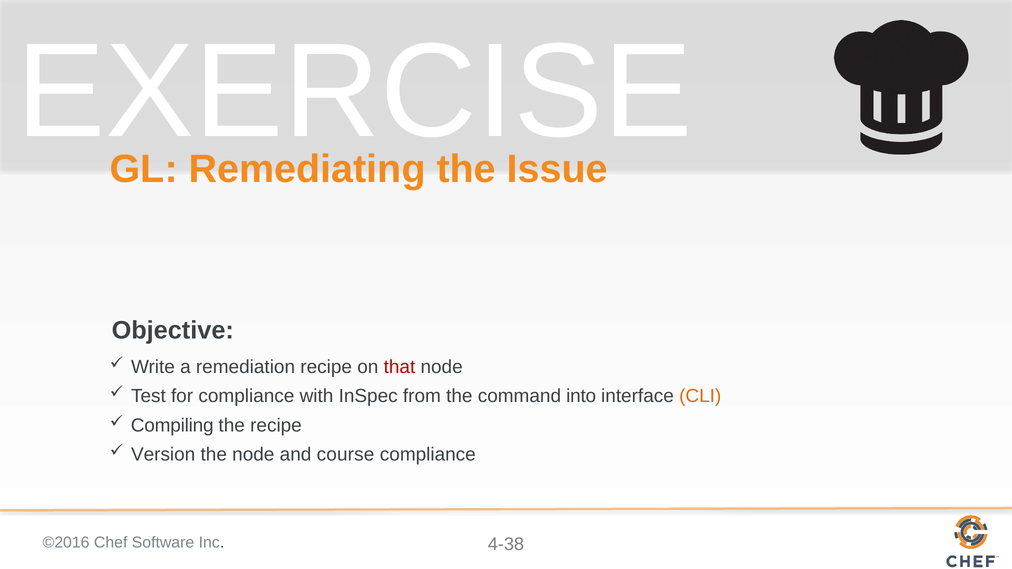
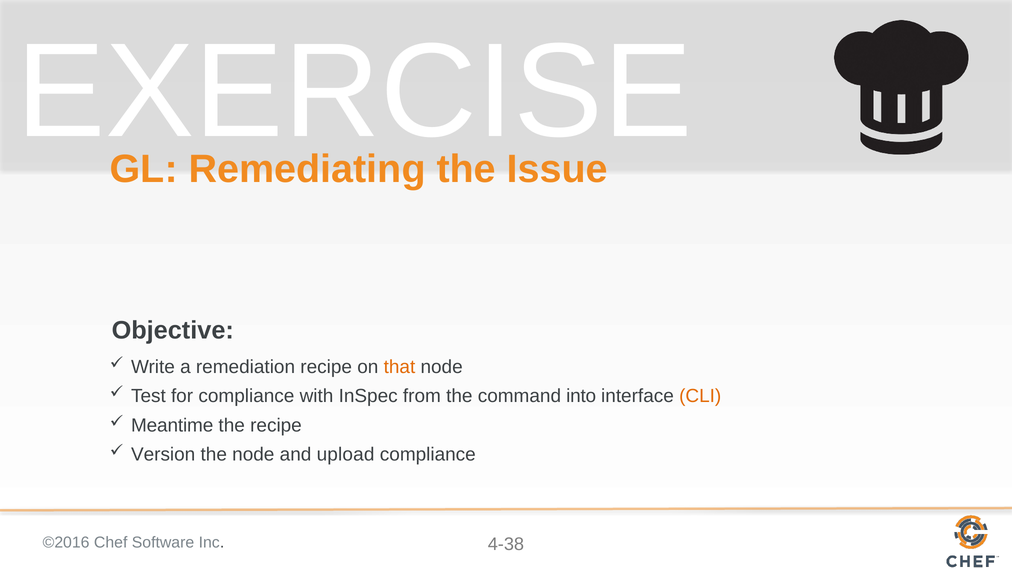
that colour: red -> orange
Compiling: Compiling -> Meantime
course: course -> upload
